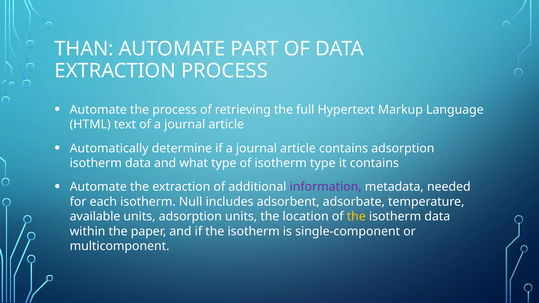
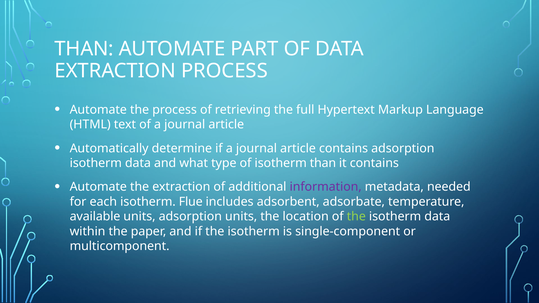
isotherm type: type -> than
Null: Null -> Flue
the at (356, 217) colour: yellow -> light green
